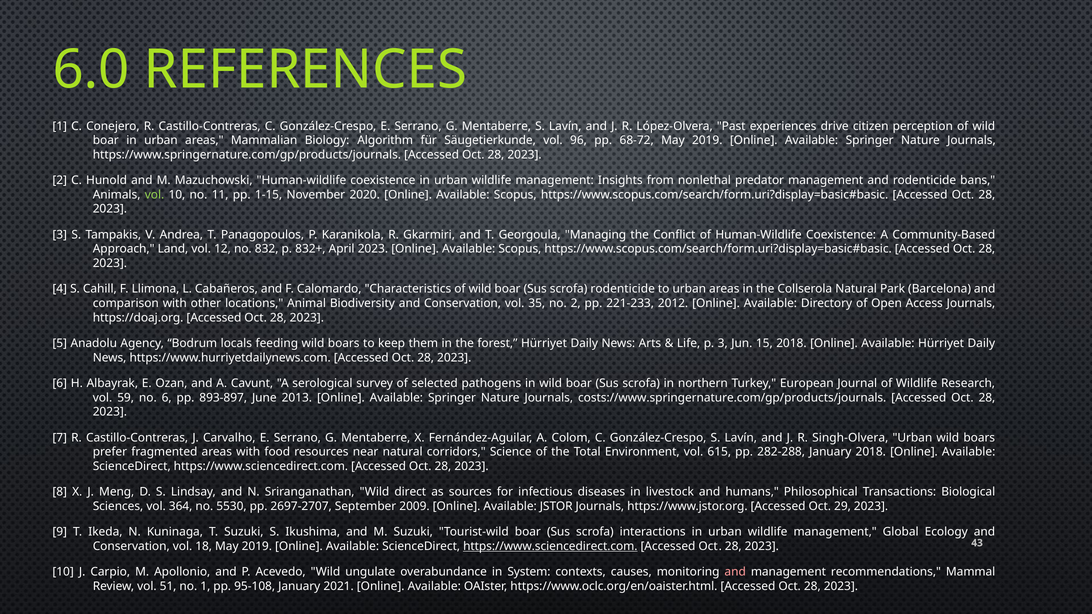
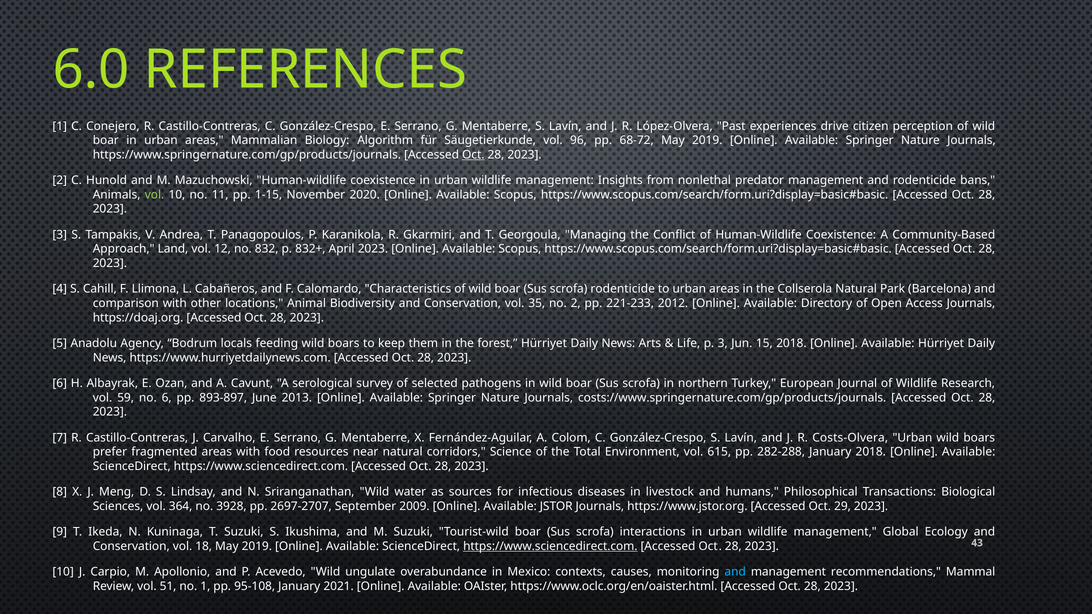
Oct at (473, 155) underline: none -> present
Singh-Olvera: Singh-Olvera -> Costs-Olvera
direct: direct -> water
5530: 5530 -> 3928
System: System -> Mexico
and at (735, 572) colour: pink -> light blue
